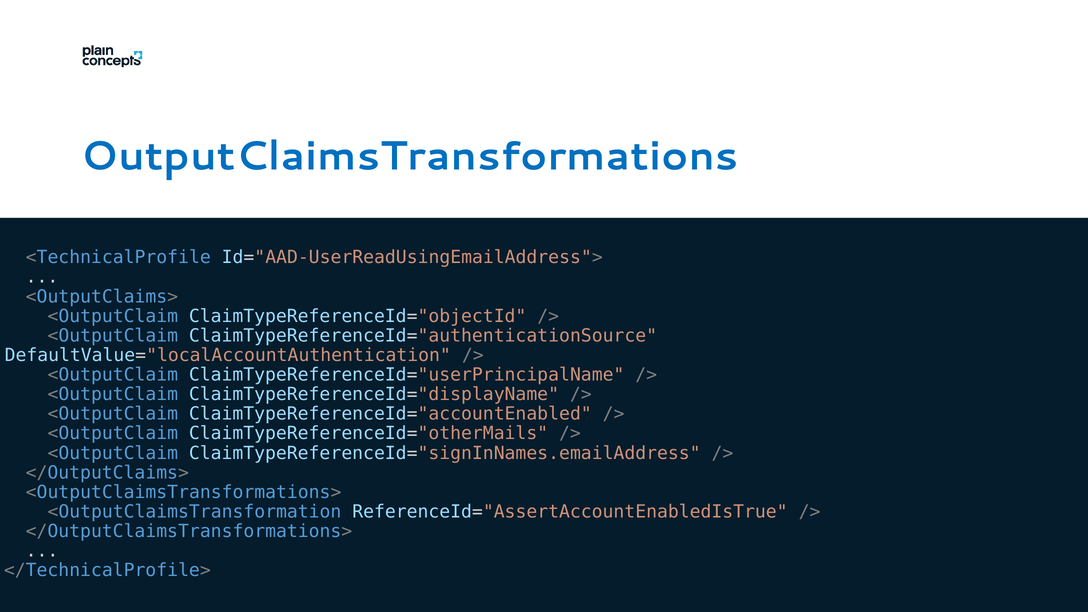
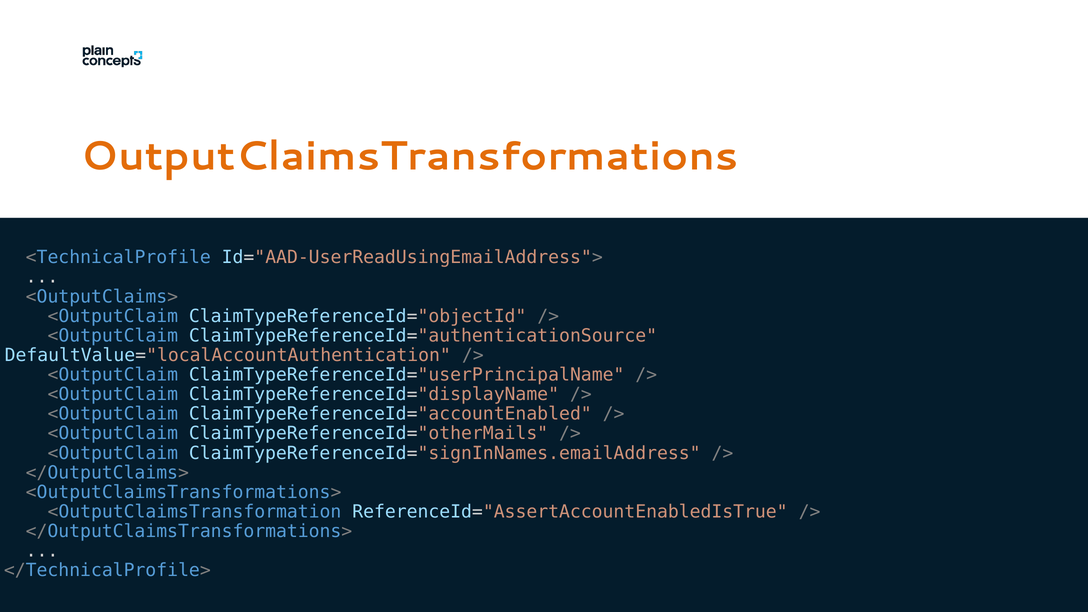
OutputClaimsTransformations colour: blue -> orange
